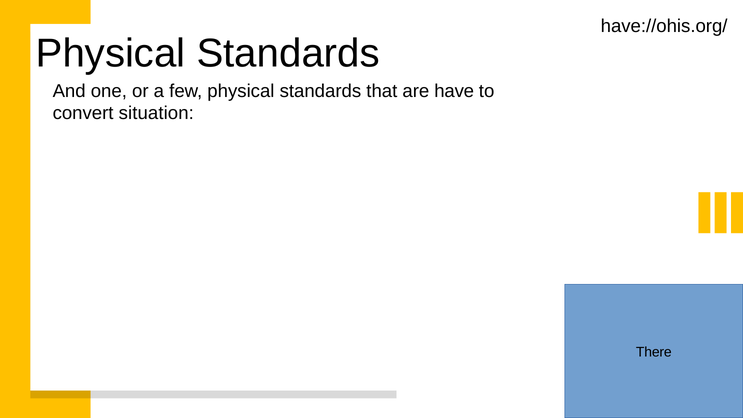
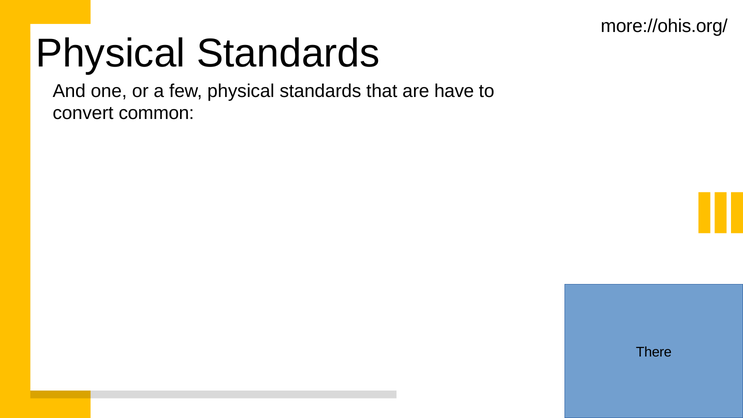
have://ohis.org/: have://ohis.org/ -> more://ohis.org/
situation: situation -> common
